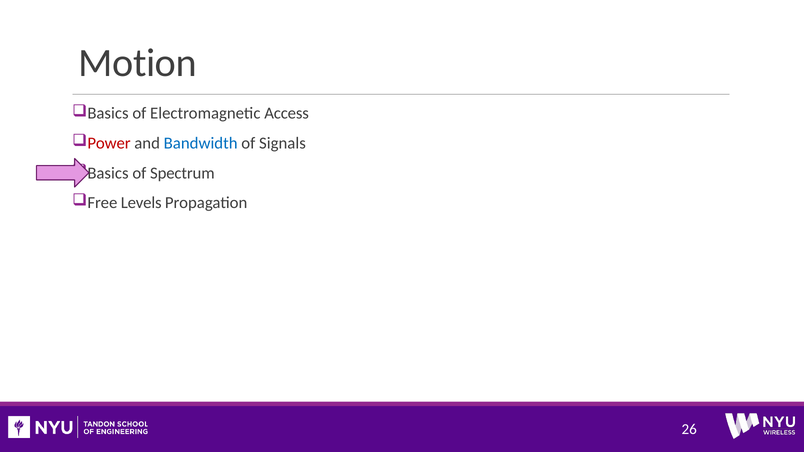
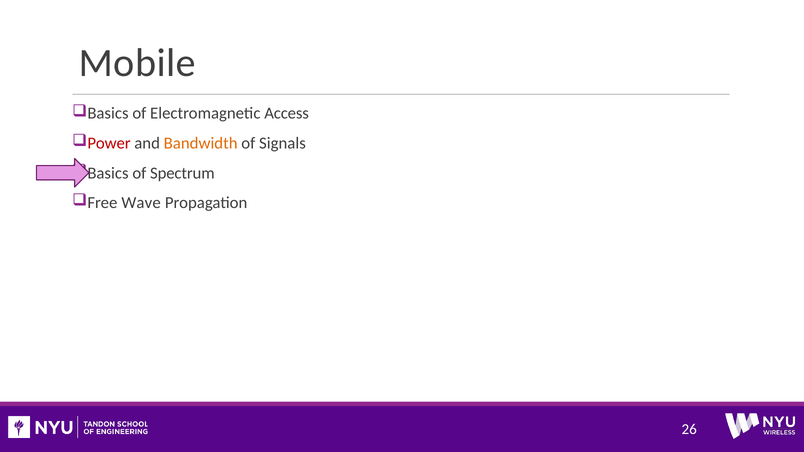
Motion: Motion -> Mobile
Bandwidth colour: blue -> orange
Levels: Levels -> Wave
